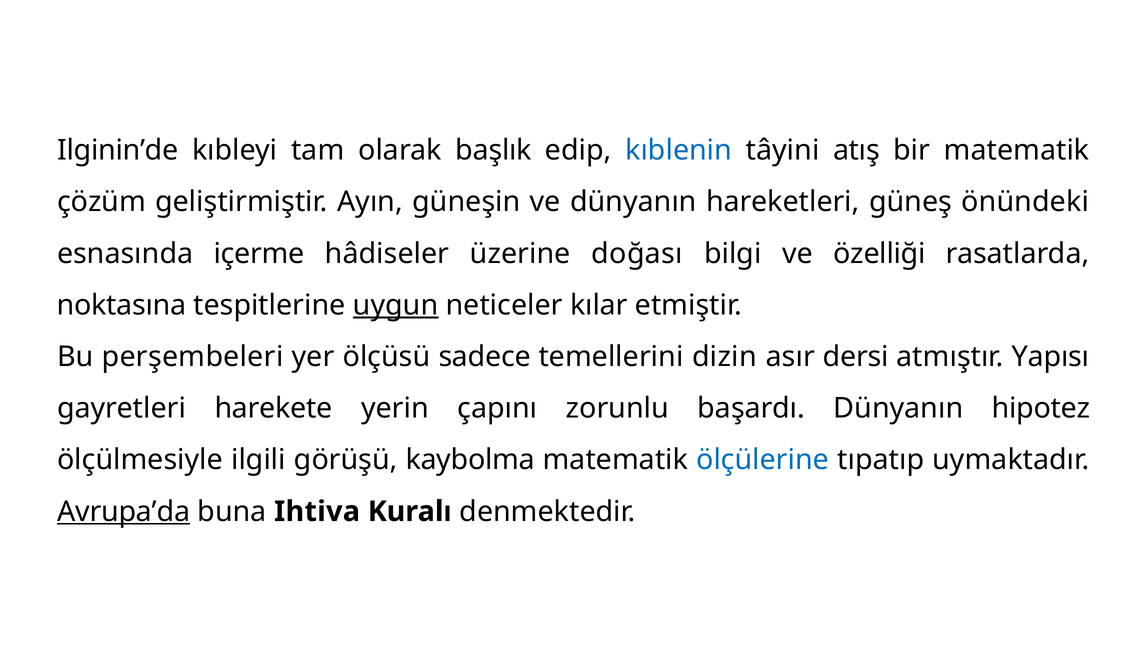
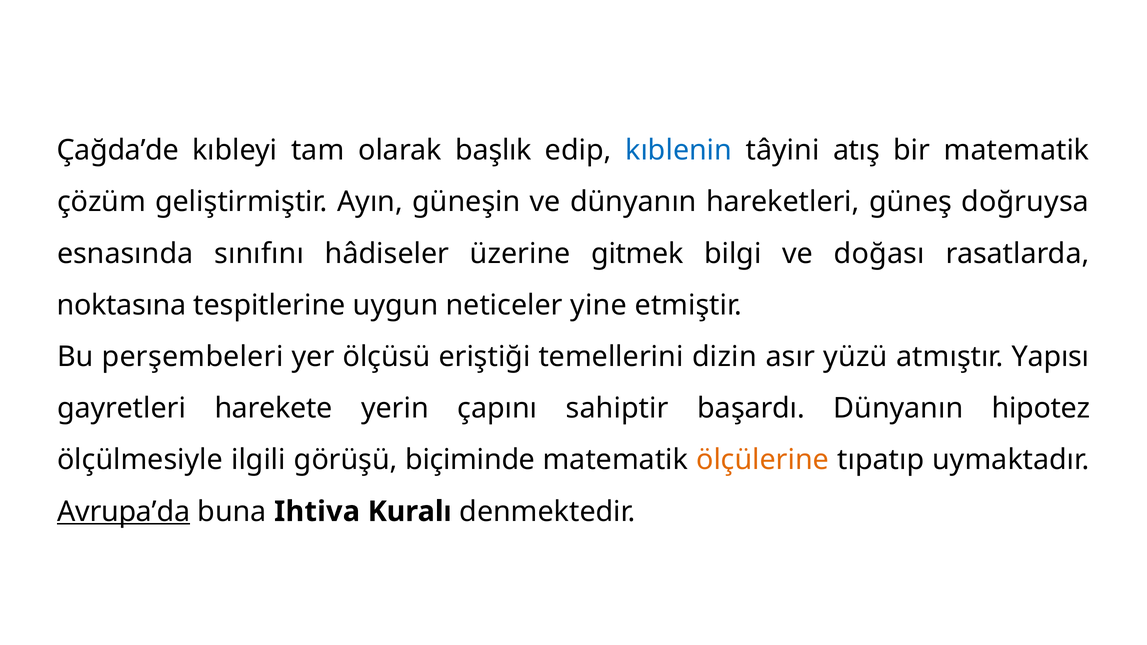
Ilginin’de: Ilginin’de -> Çağda’de
önündeki: önündeki -> doğruysa
içerme: içerme -> sınıfını
doğası: doğası -> gitmek
özelliği: özelliği -> doğası
uygun underline: present -> none
kılar: kılar -> yine
sadece: sadece -> eriştiği
dersi: dersi -> yüzü
zorunlu: zorunlu -> sahiptir
kaybolma: kaybolma -> biçiminde
ölçülerine colour: blue -> orange
